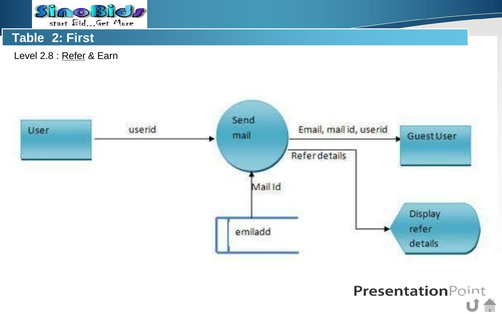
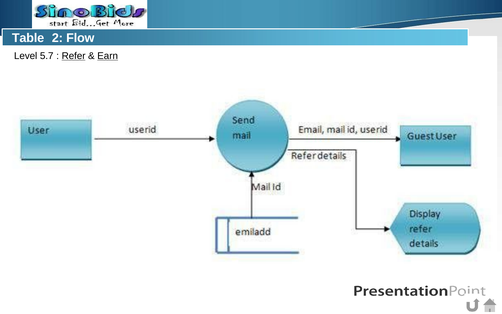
First: First -> Flow
2.8: 2.8 -> 5.7
Earn underline: none -> present
